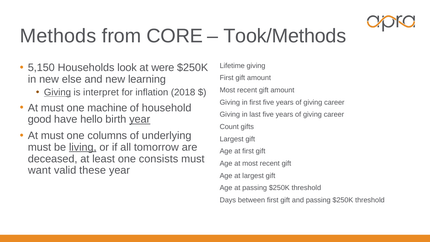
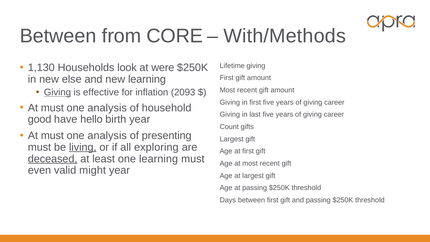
Methods at (58, 36): Methods -> Between
Took/Methods: Took/Methods -> With/Methods
5,150: 5,150 -> 1,130
interpret: interpret -> effective
2018: 2018 -> 2093
machine at (107, 108): machine -> analysis
year at (140, 119) underline: present -> none
columns at (107, 135): columns -> analysis
underlying: underlying -> presenting
tomorrow: tomorrow -> exploring
deceased underline: none -> present
one consists: consists -> learning
want: want -> even
these: these -> might
